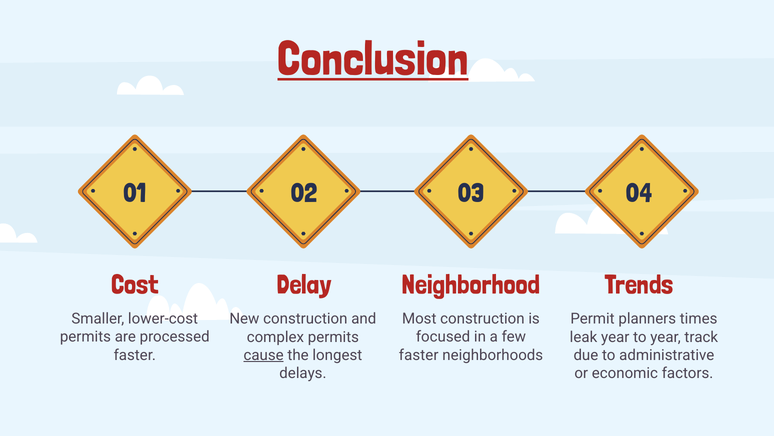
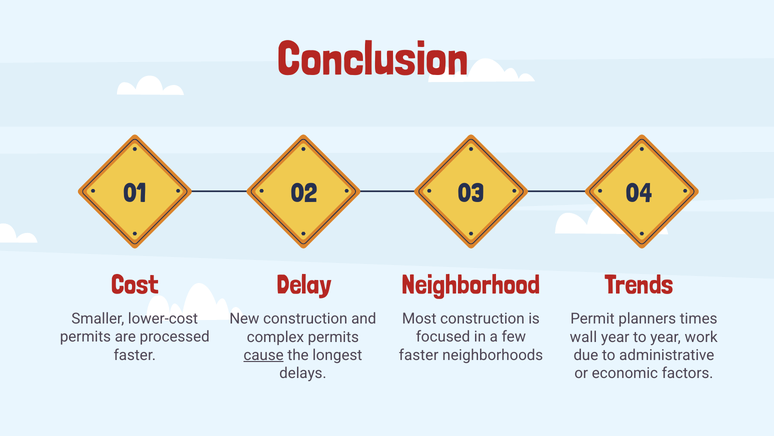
Conclusion underline: present -> none
leak: leak -> wall
track: track -> work
